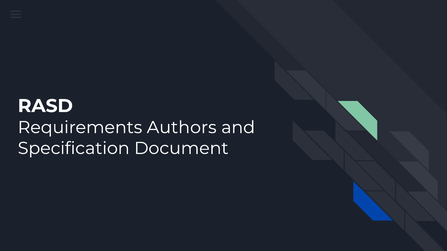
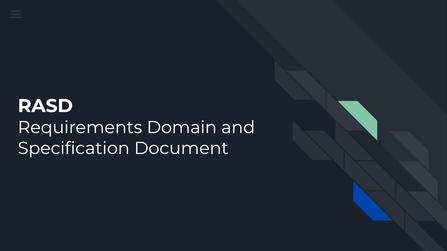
Authors: Authors -> Domain
